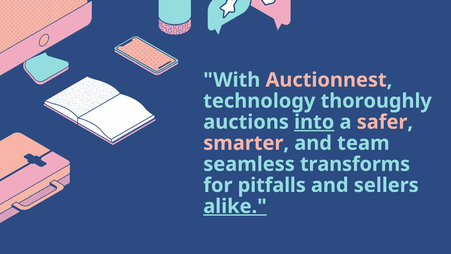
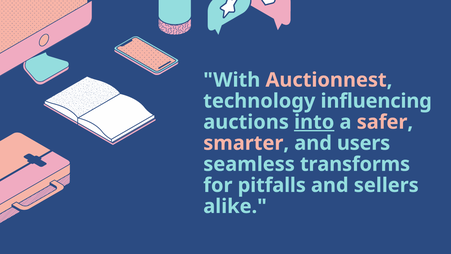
thoroughly: thoroughly -> influencing
team: team -> users
alike underline: present -> none
